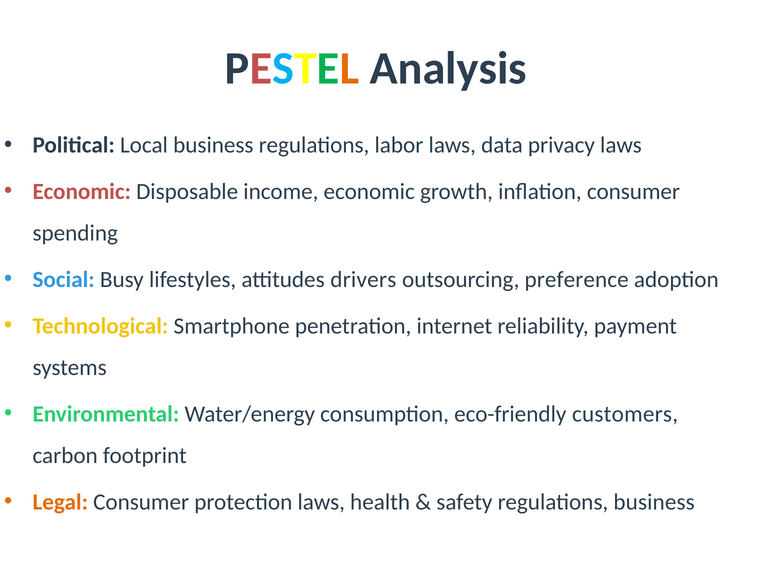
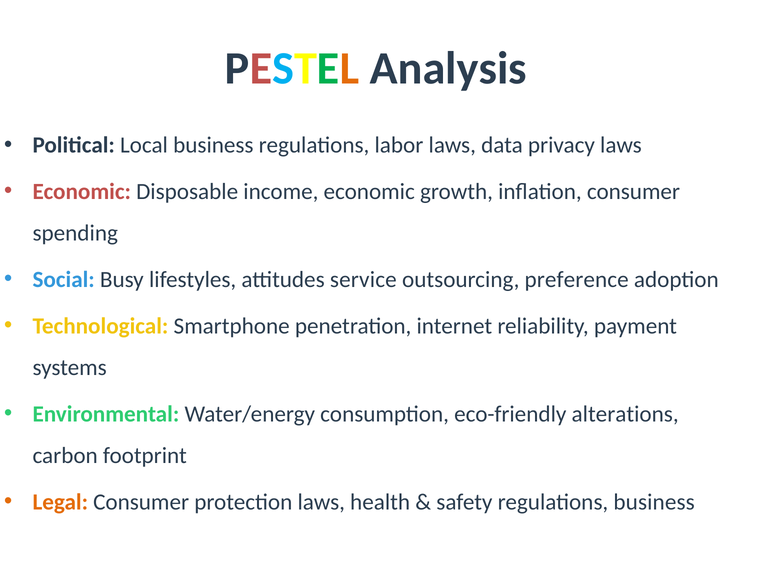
drivers: drivers -> service
customers: customers -> alterations
